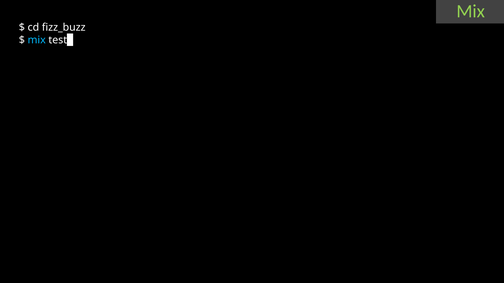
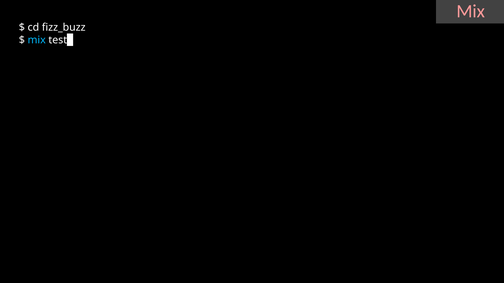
Mix at (471, 11) colour: light green -> pink
